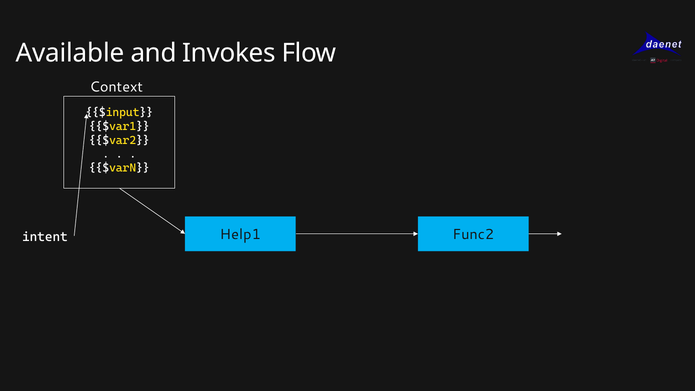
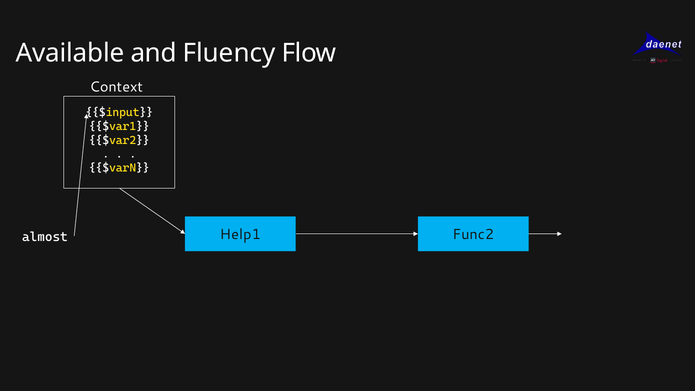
Invokes: Invokes -> Fluency
intent: intent -> almost
